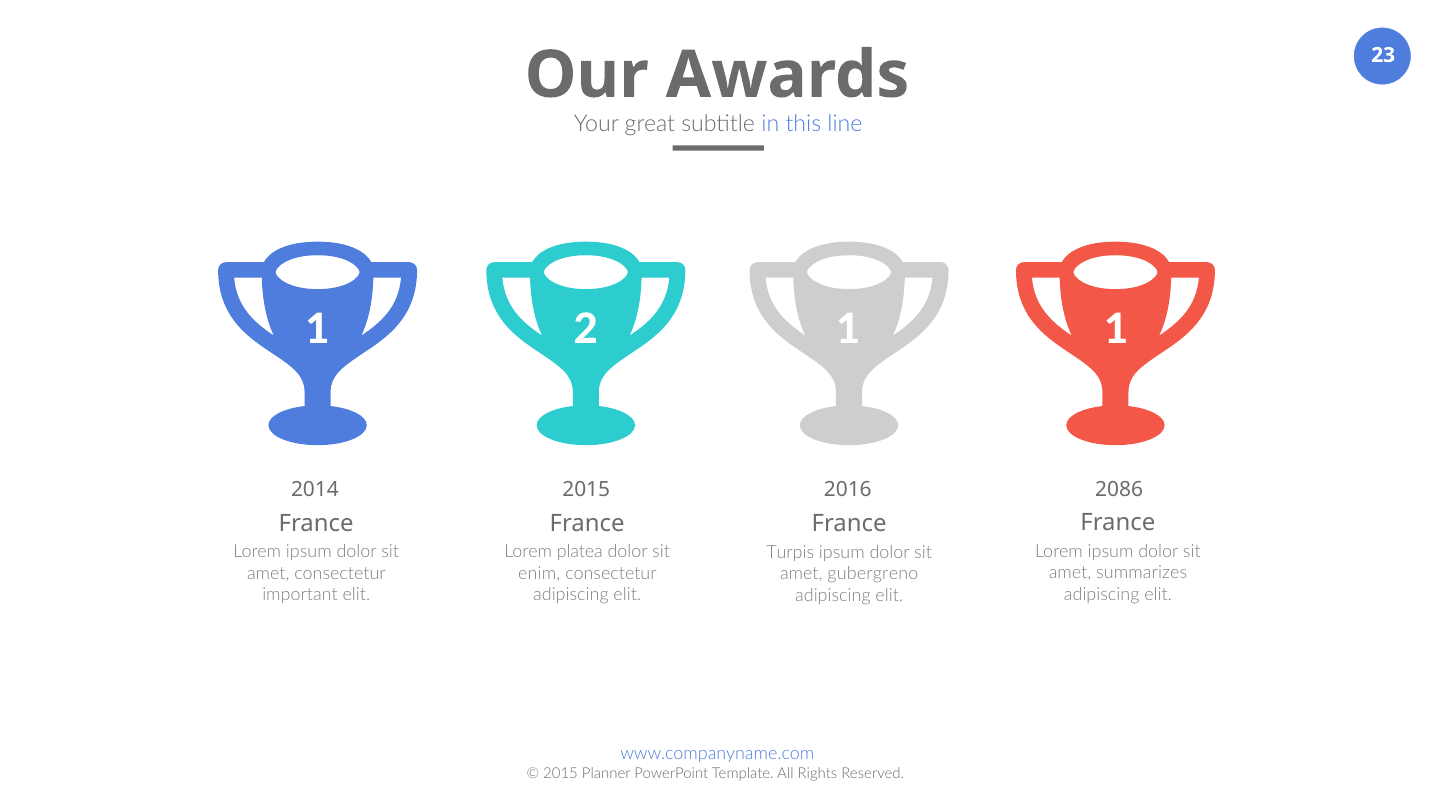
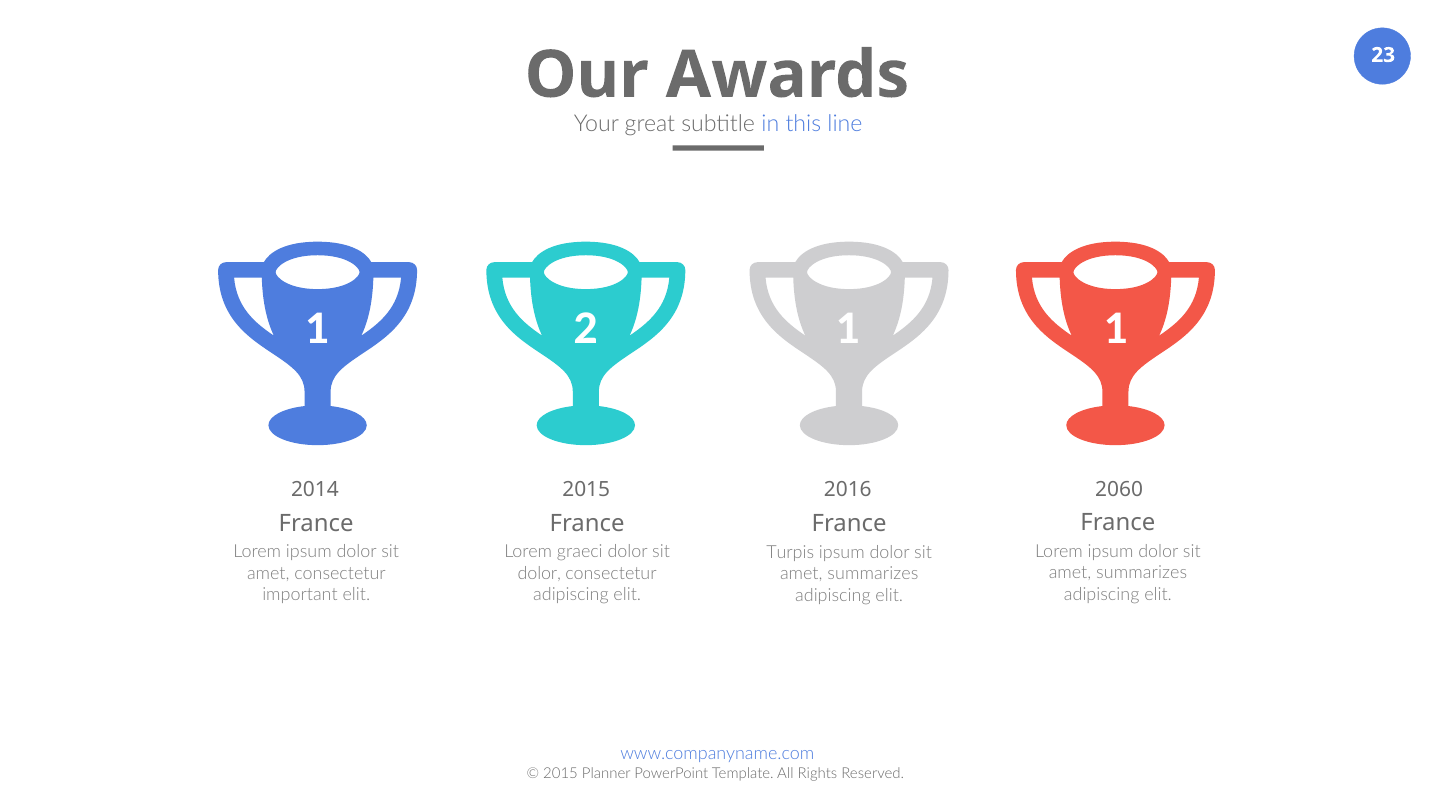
2086: 2086 -> 2060
platea: platea -> graeci
enim at (539, 573): enim -> dolor
gubergreno at (873, 574): gubergreno -> summarizes
